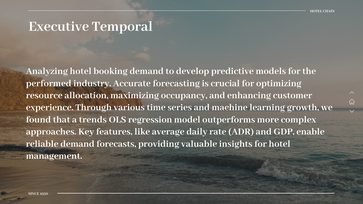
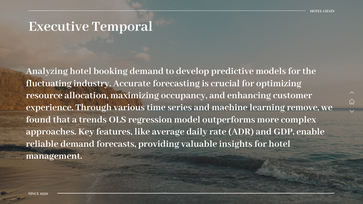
performed: performed -> fluctuating
growth: growth -> remove
